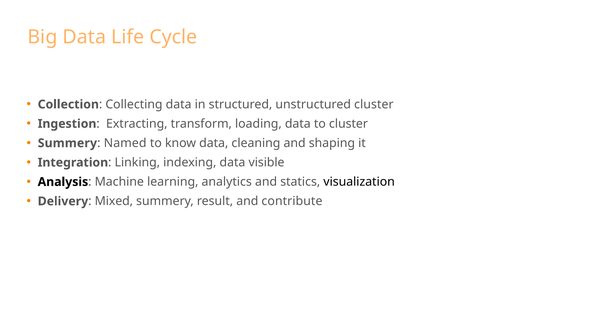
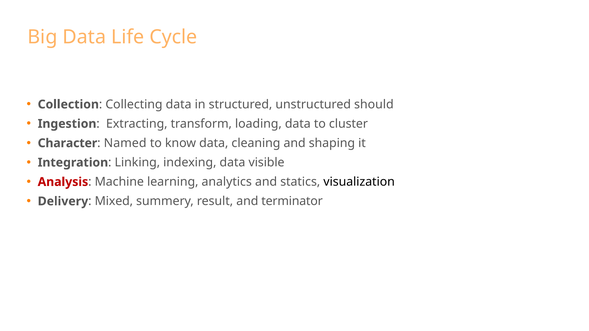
unstructured cluster: cluster -> should
Summery at (67, 143): Summery -> Character
Analysis colour: black -> red
contribute: contribute -> terminator
